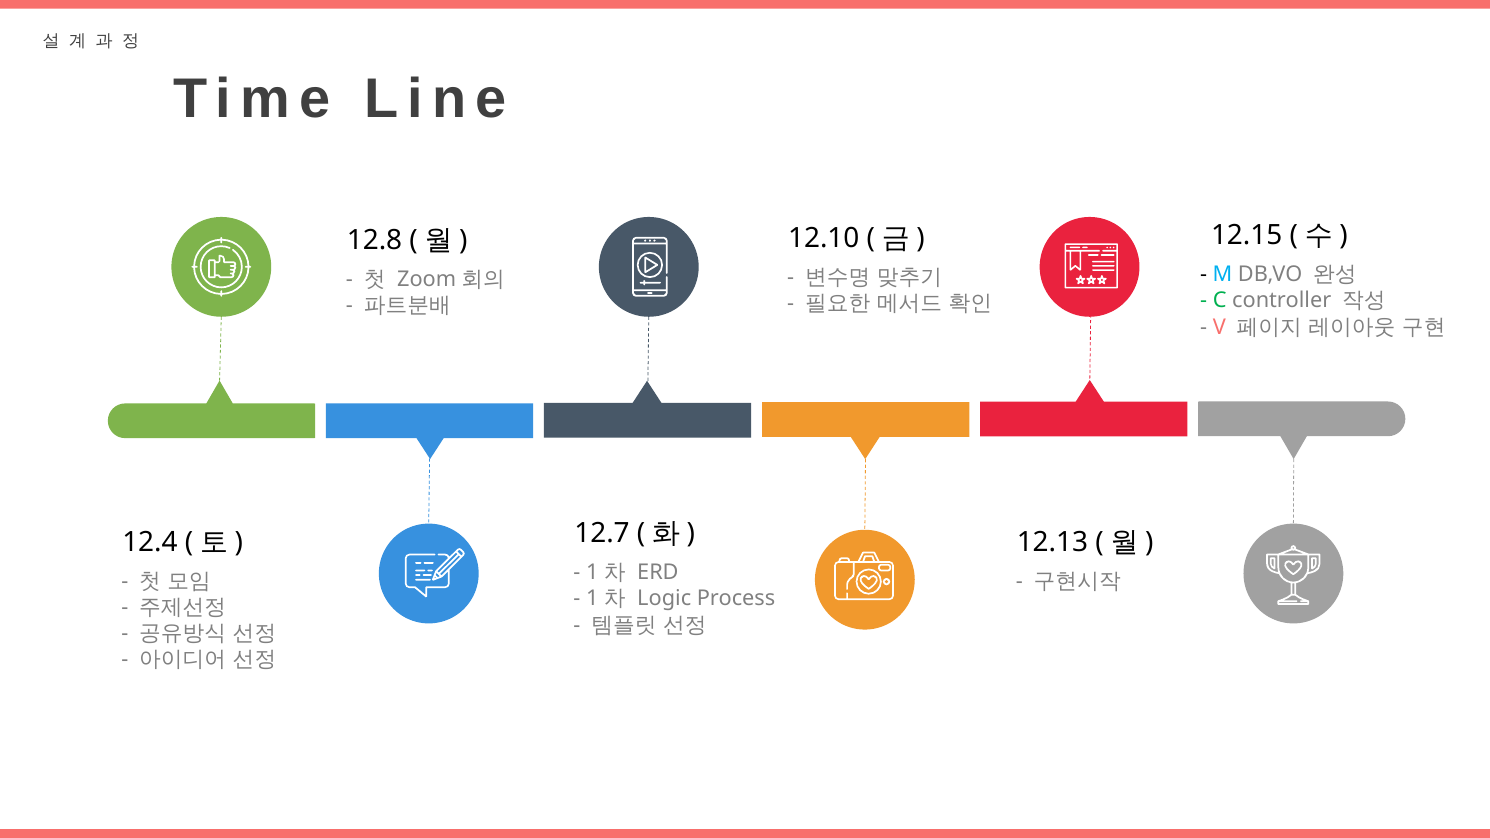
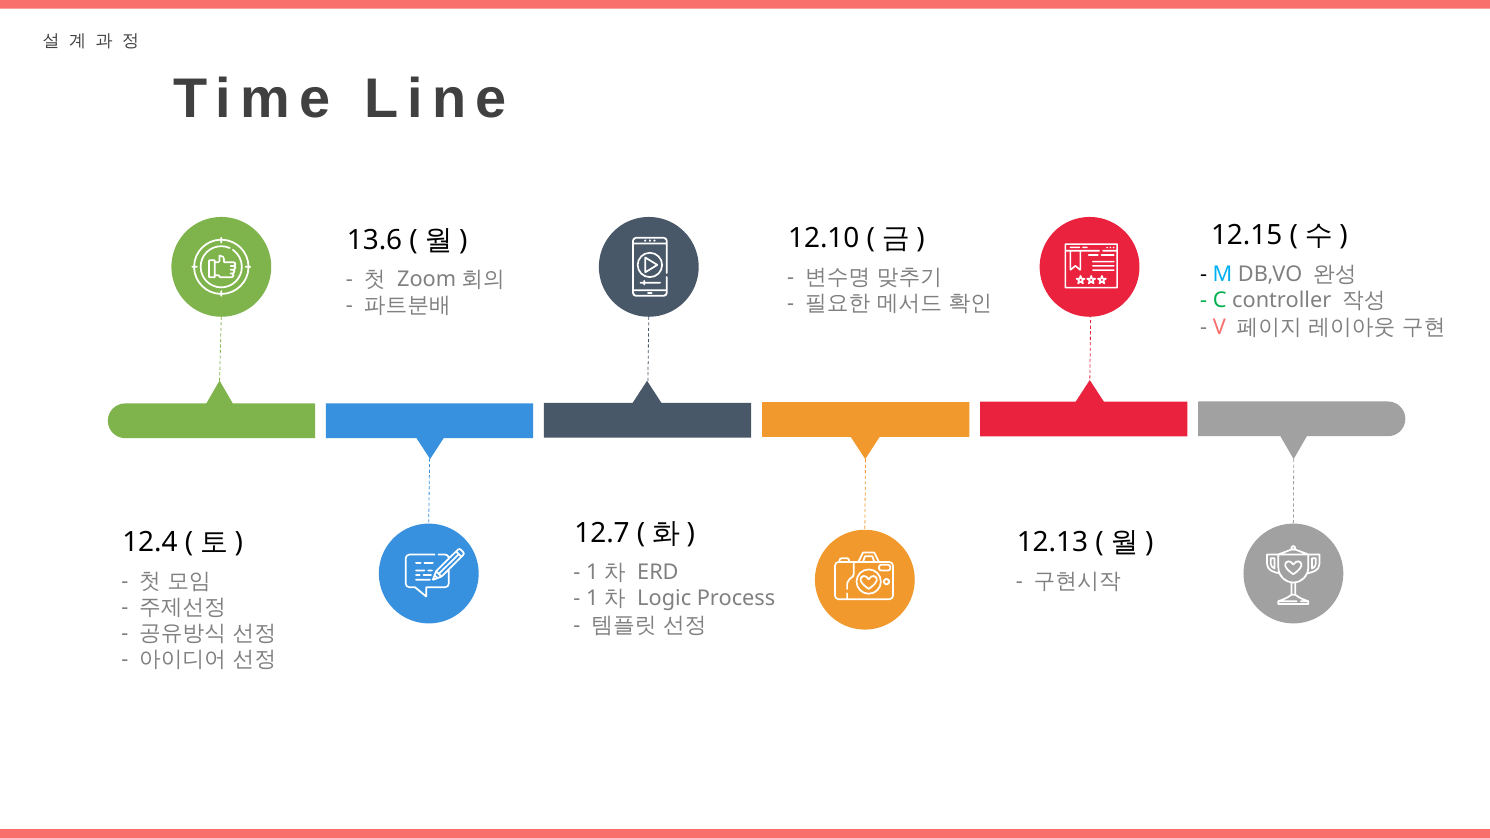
12.8: 12.8 -> 13.6
